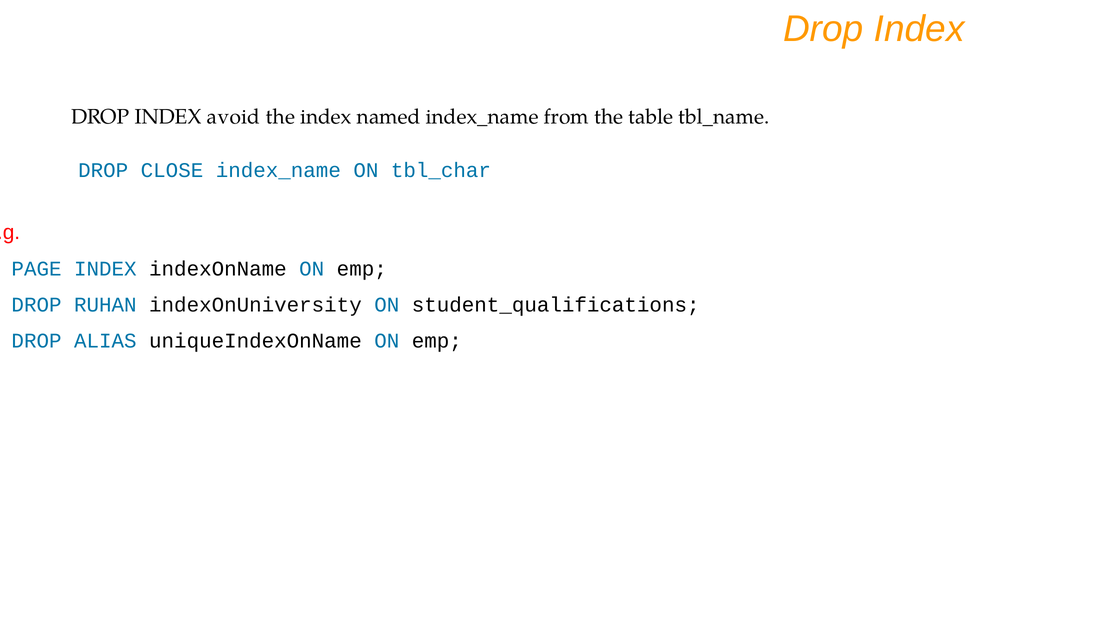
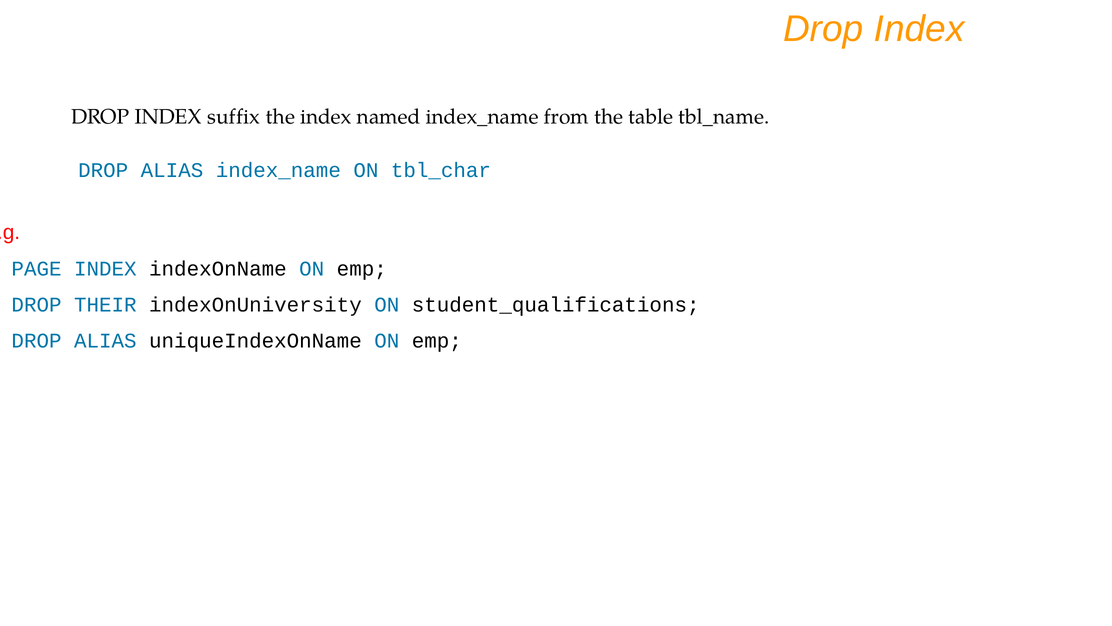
avoid: avoid -> suffix
CLOSE at (172, 170): CLOSE -> ALIAS
RUHAN: RUHAN -> THEIR
